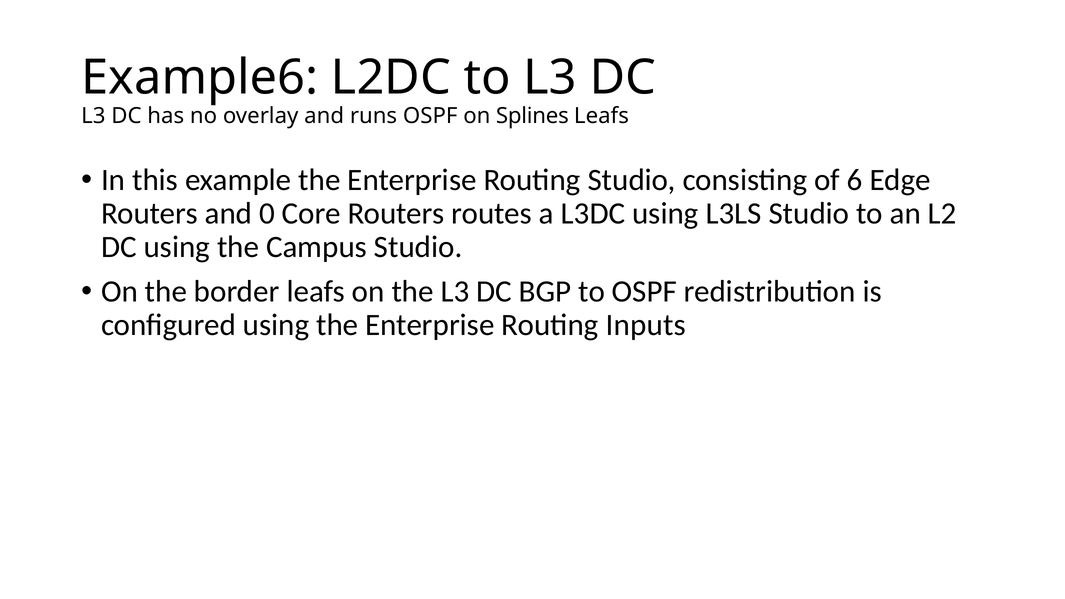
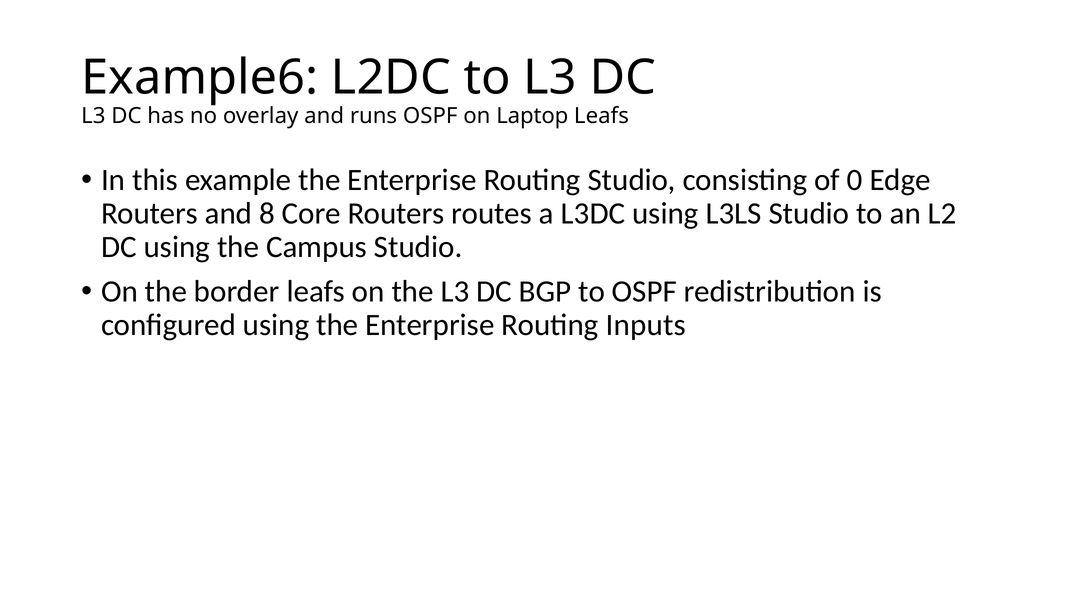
Splines: Splines -> Laptop
6: 6 -> 0
0: 0 -> 8
